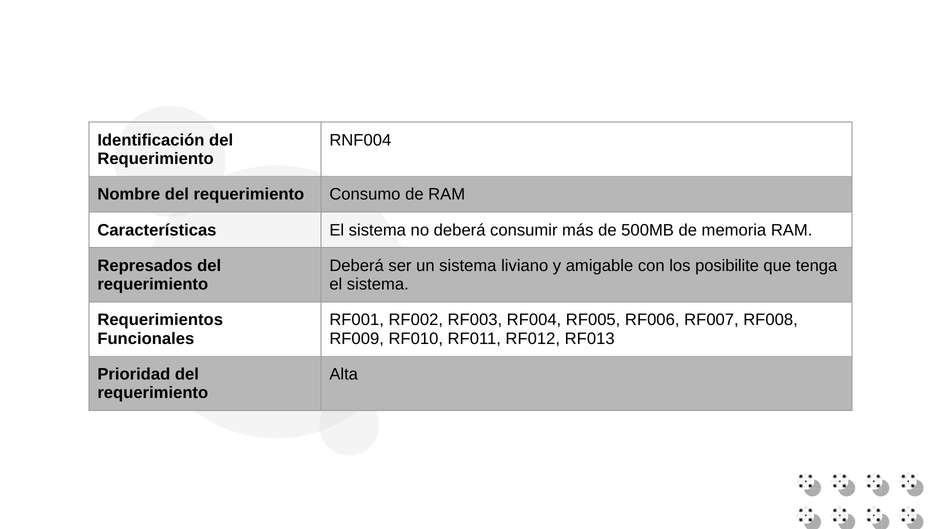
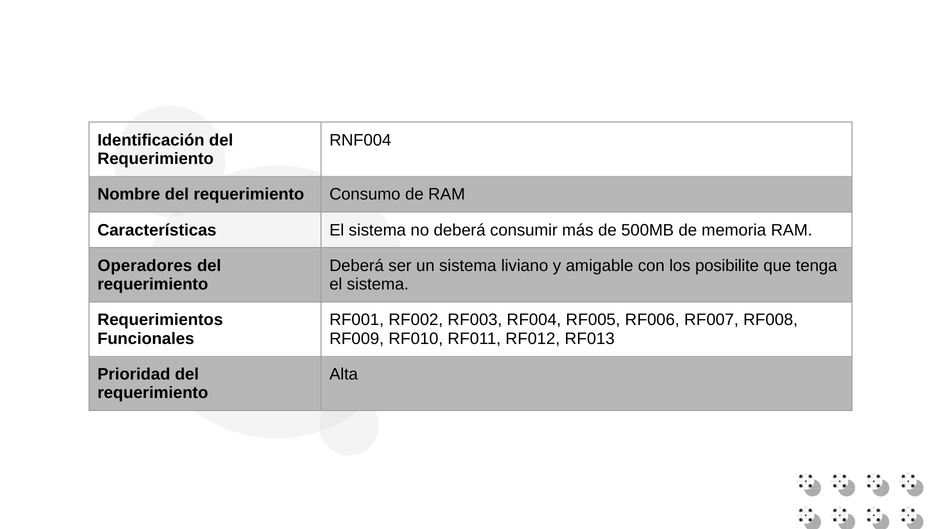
Represados: Represados -> Operadores
